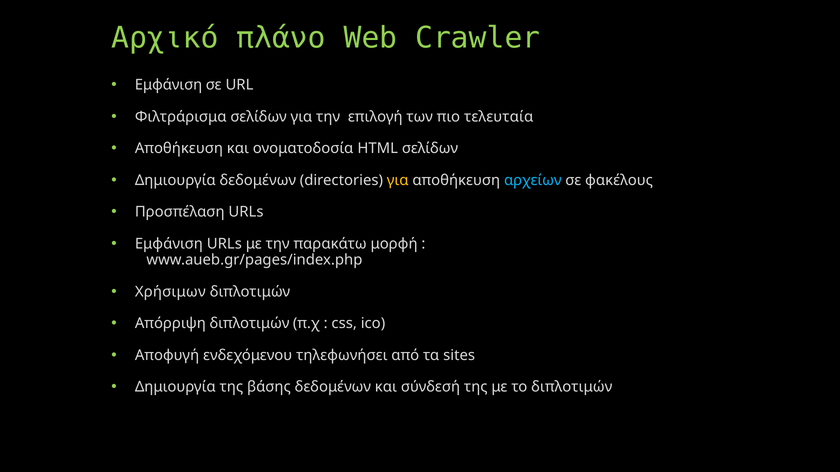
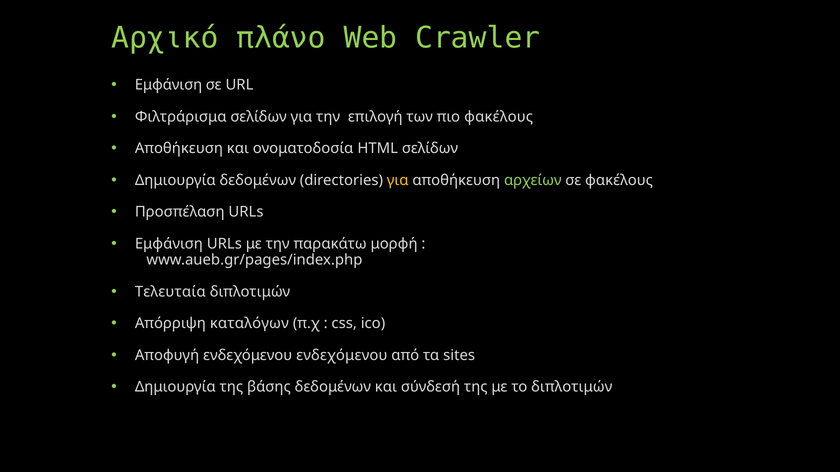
πιο τελευταία: τελευταία -> φακέλους
αρχείων colour: light blue -> light green
Χρήσιμων: Χρήσιμων -> Τελευταία
Απόρριψη διπλοτιμών: διπλοτιμών -> καταλόγων
ενδεχόμενου τηλεφωνήσει: τηλεφωνήσει -> ενδεχόμενου
